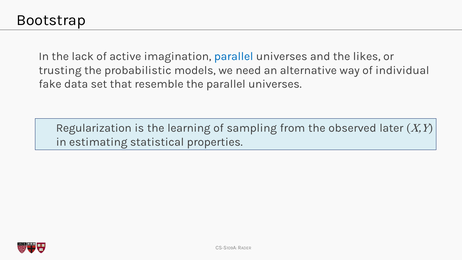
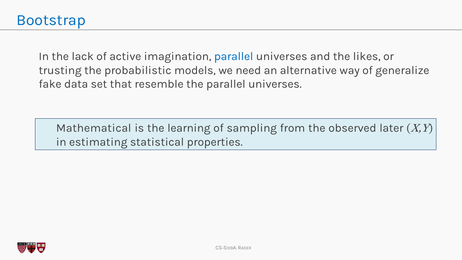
Bootstrap colour: black -> blue
individual: individual -> generalize
Regularization: Regularization -> Mathematical
